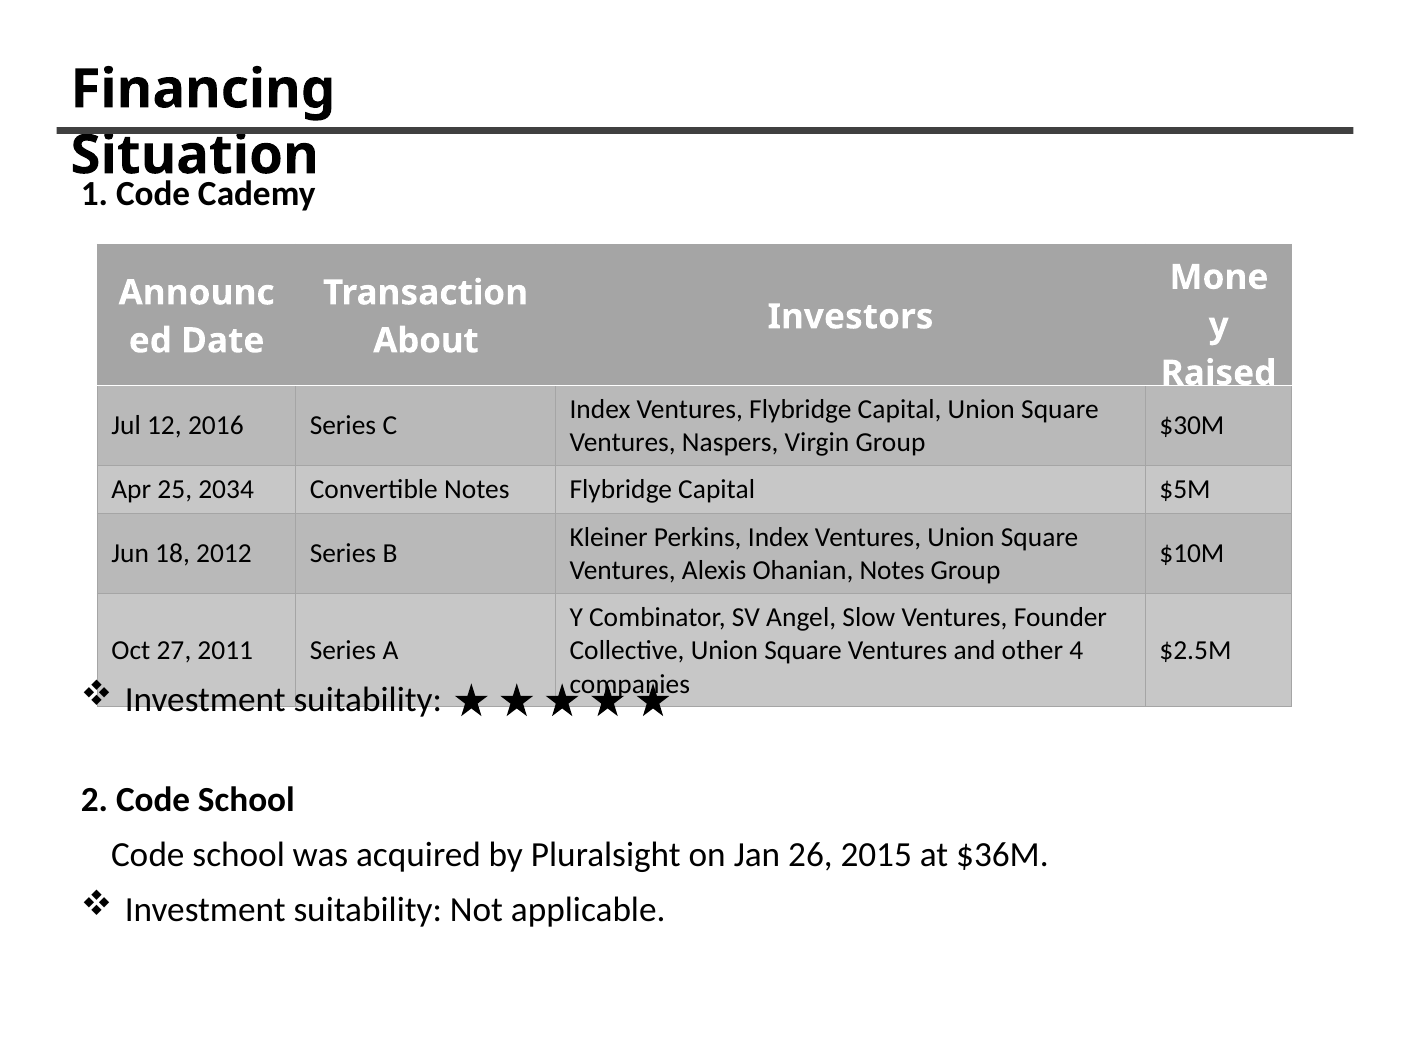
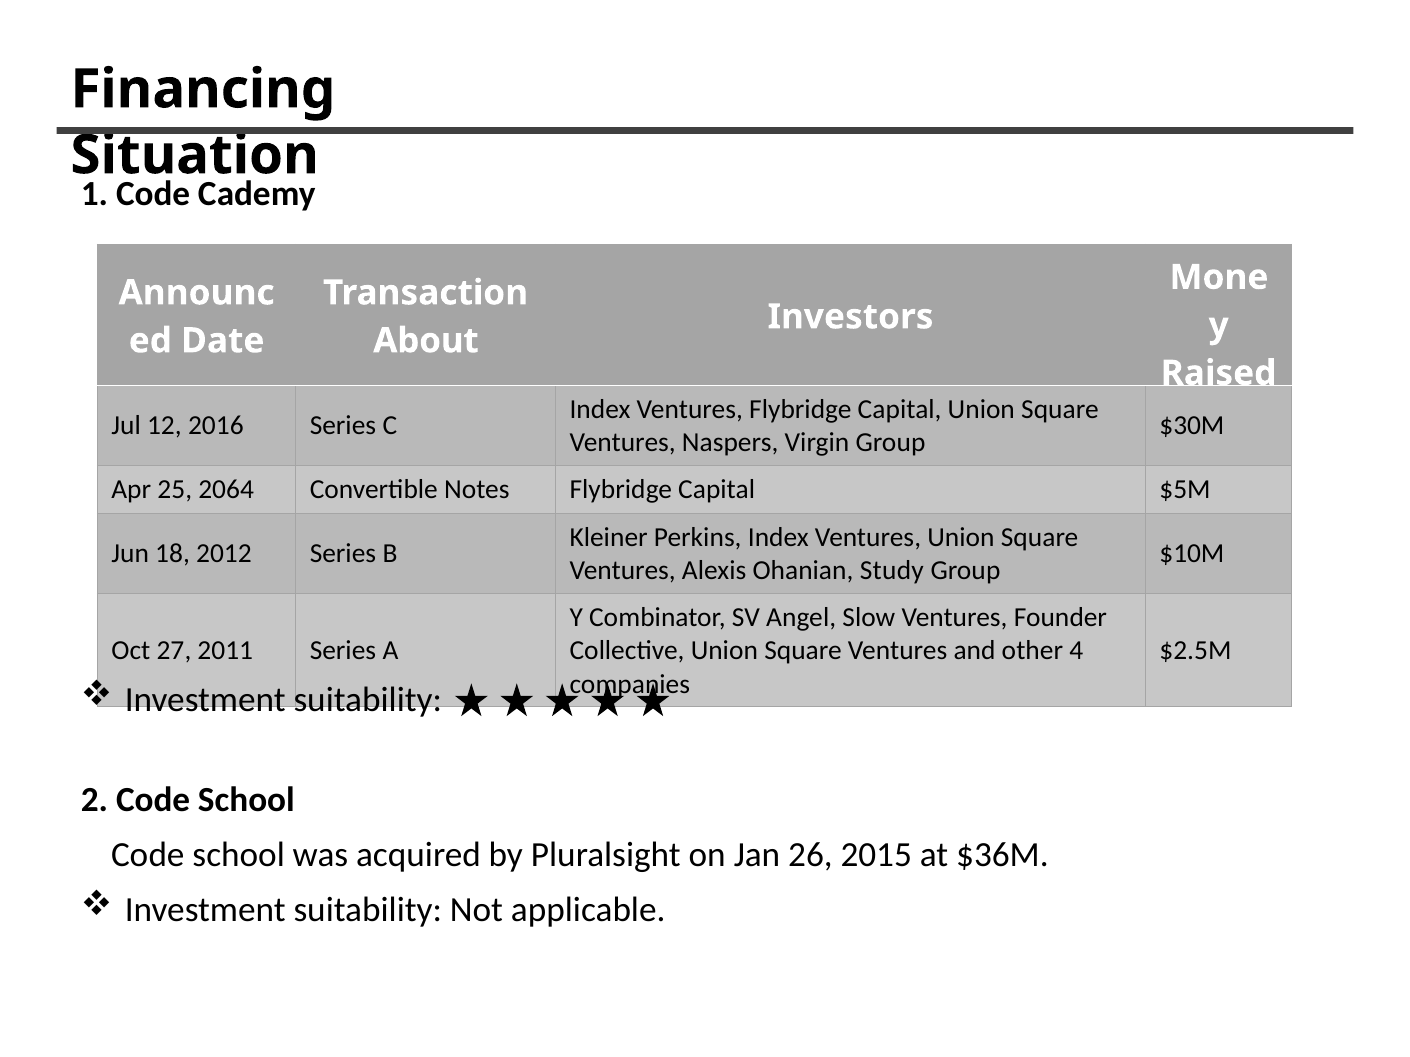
2034: 2034 -> 2064
Ohanian Notes: Notes -> Study
